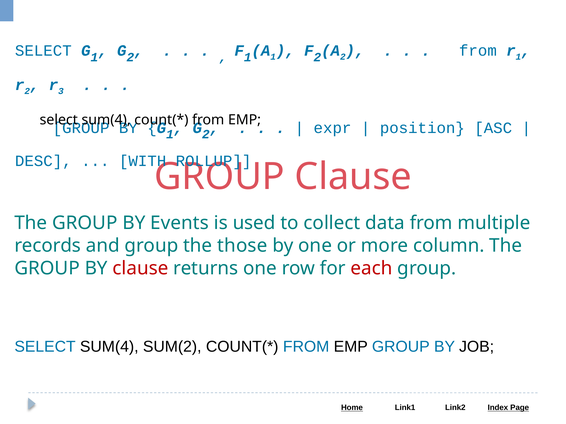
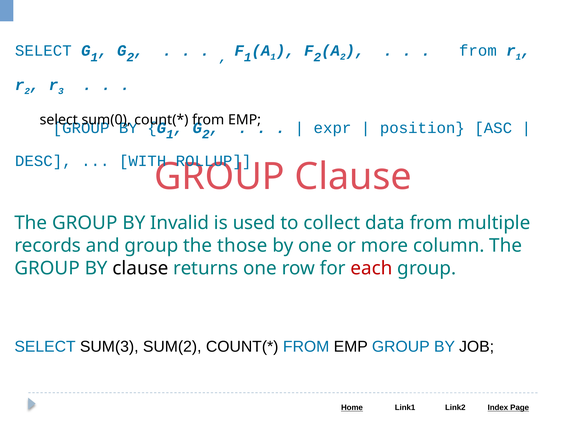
sum(4 at (106, 120): sum(4 -> sum(0
Events: Events -> Invalid
clause at (140, 269) colour: red -> black
SUM(4 at (109, 347): SUM(4 -> SUM(3
